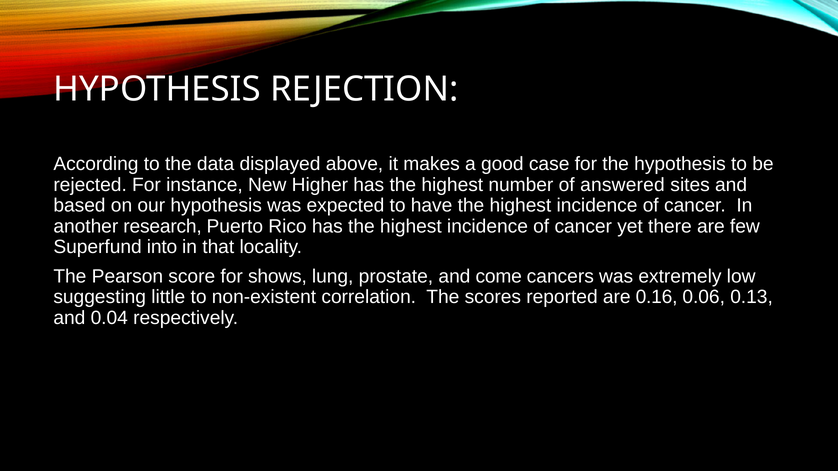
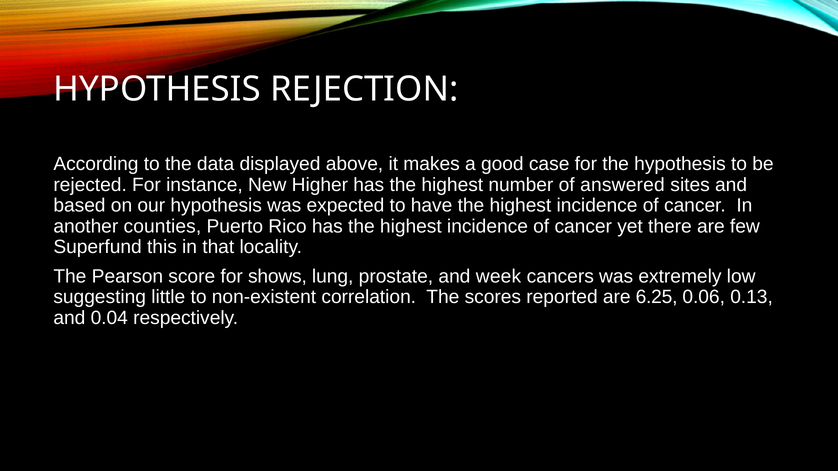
research: research -> counties
into: into -> this
come: come -> week
0.16: 0.16 -> 6.25
